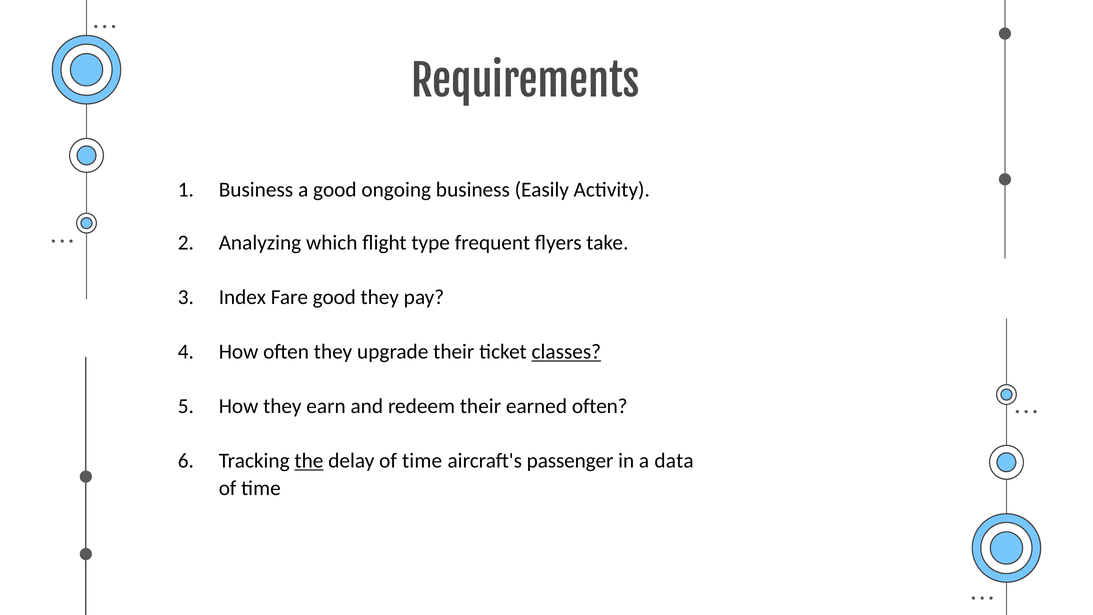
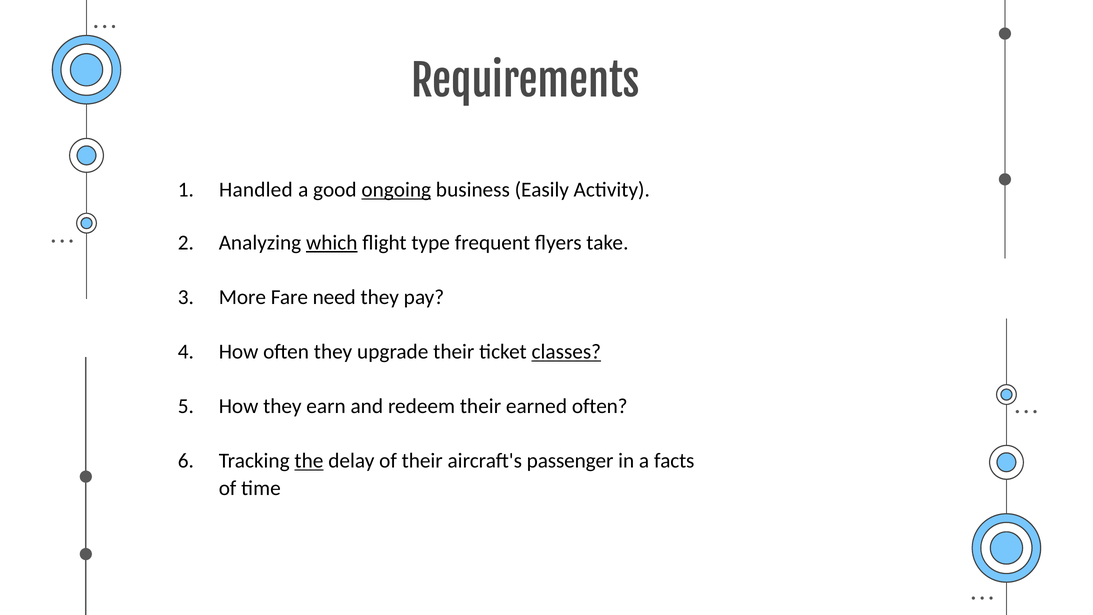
Business at (256, 190): Business -> Handled
ongoing underline: none -> present
which underline: none -> present
Index: Index -> More
Fare good: good -> need
delay of time: time -> their
data: data -> facts
